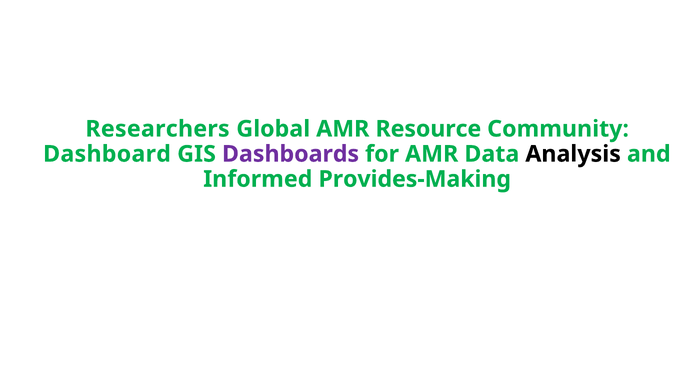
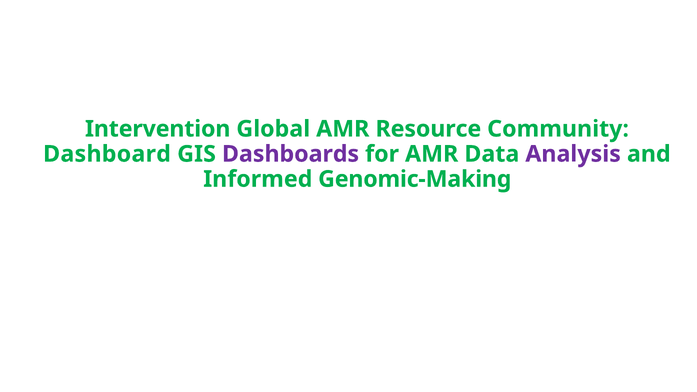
Researchers: Researchers -> Intervention
Analysis colour: black -> purple
Provides-Making: Provides-Making -> Genomic-Making
